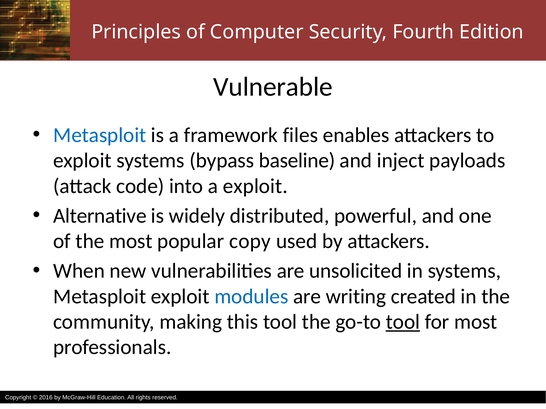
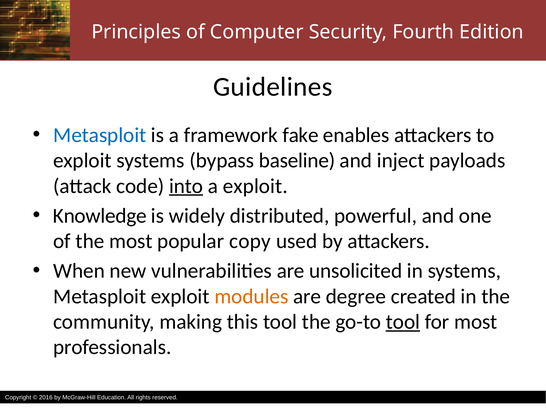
Vulnerable: Vulnerable -> Guidelines
files: files -> fake
into underline: none -> present
Alternative: Alternative -> Knowledge
modules colour: blue -> orange
writing: writing -> degree
